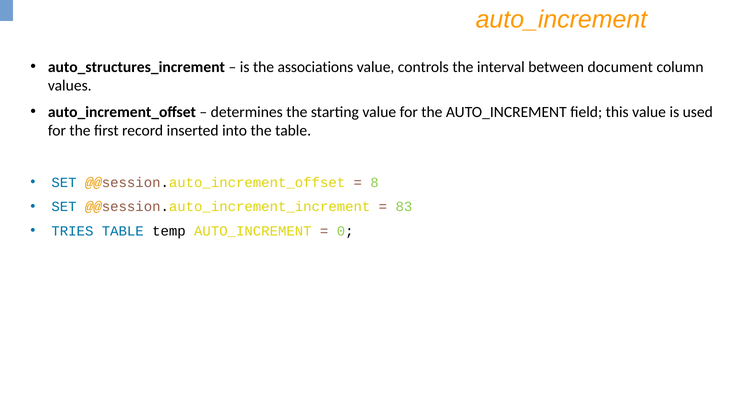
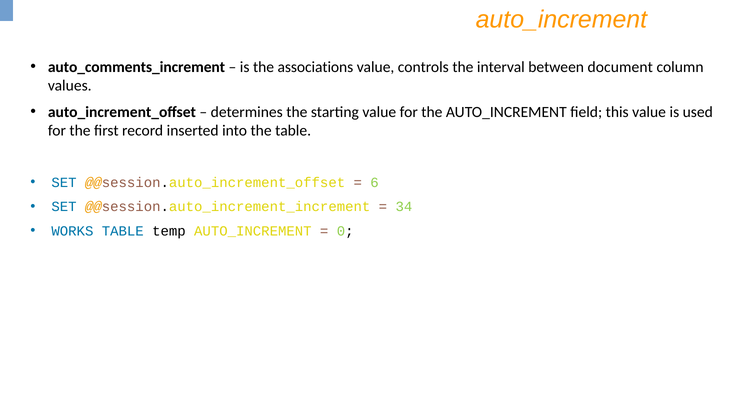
auto_structures_increment: auto_structures_increment -> auto_comments_increment
8: 8 -> 6
83: 83 -> 34
TRIES: TRIES -> WORKS
